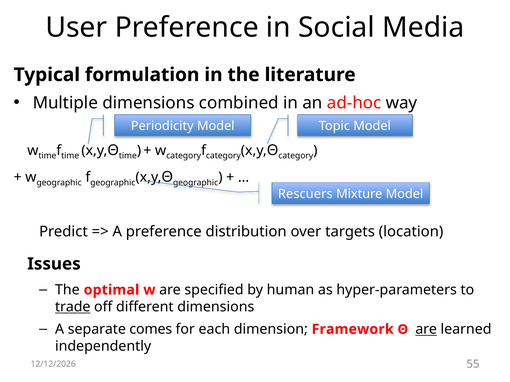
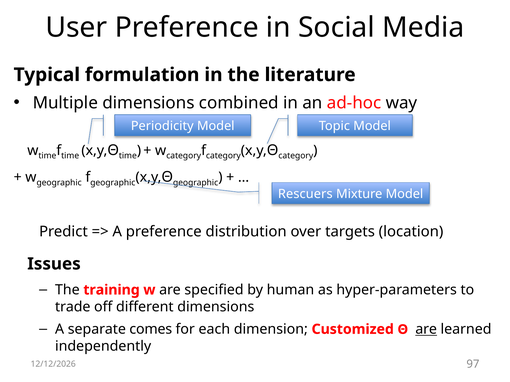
optimal: optimal -> training
trade underline: present -> none
Framework: Framework -> Customized
55: 55 -> 97
